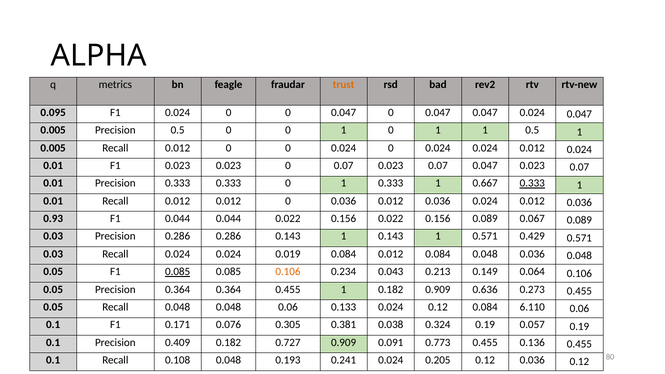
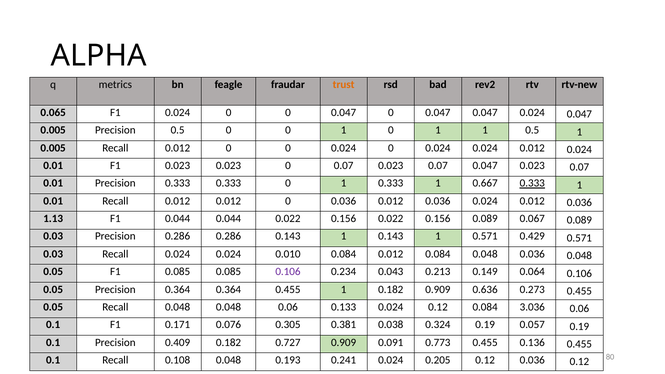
0.095: 0.095 -> 0.065
0.93: 0.93 -> 1.13
0.019: 0.019 -> 0.010
0.085 at (178, 272) underline: present -> none
0.106 at (288, 272) colour: orange -> purple
6.110: 6.110 -> 3.036
